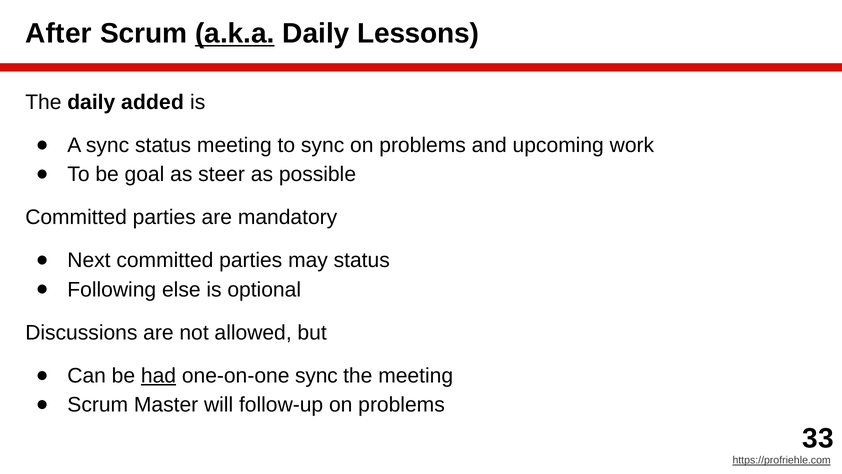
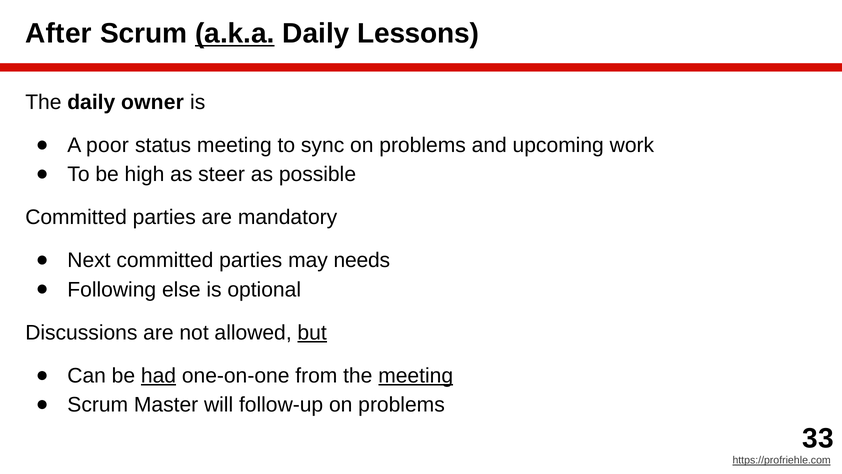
added: added -> owner
A sync: sync -> poor
goal: goal -> high
may status: status -> needs
but underline: none -> present
one-on-one sync: sync -> from
meeting at (416, 375) underline: none -> present
